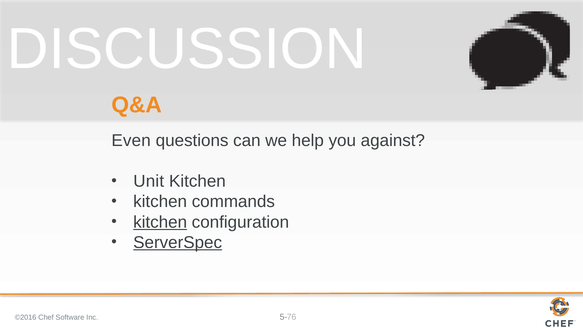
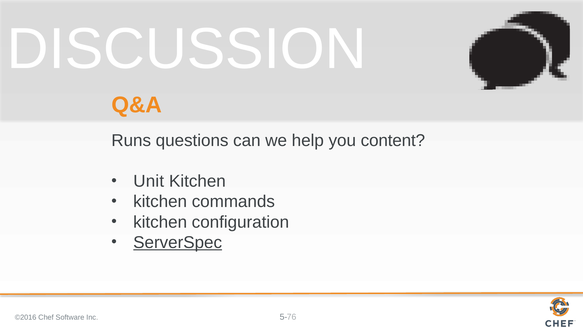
Even: Even -> Runs
against: against -> content
kitchen at (160, 222) underline: present -> none
